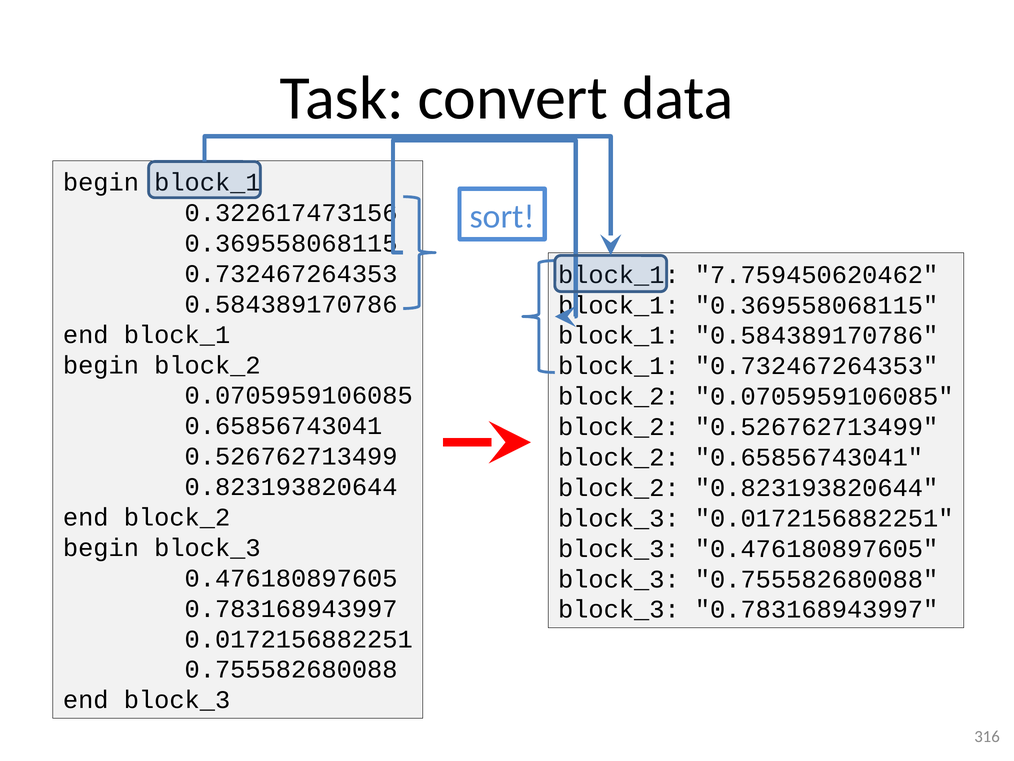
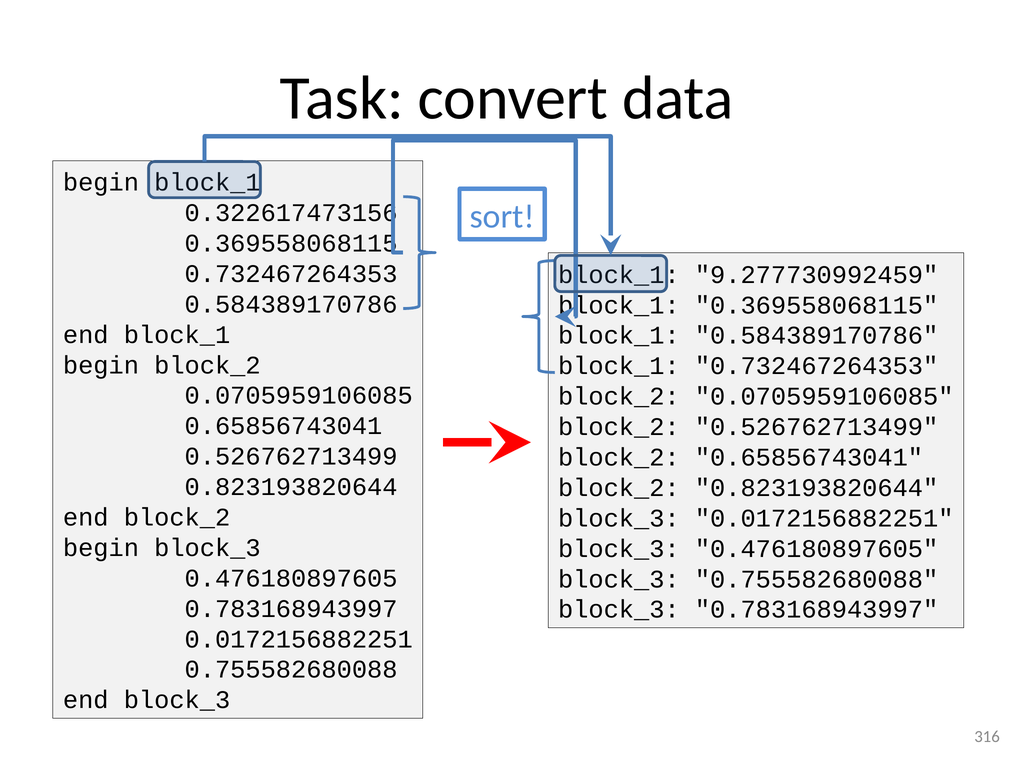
7.759450620462: 7.759450620462 -> 9.277730992459
